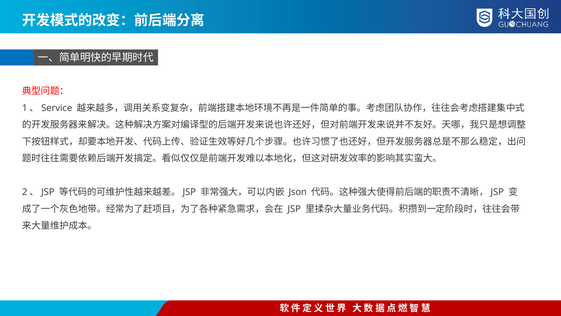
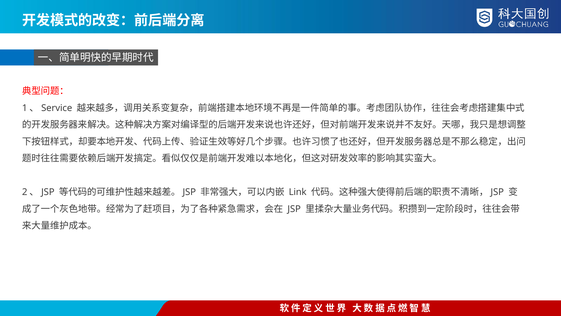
Json: Json -> Link
